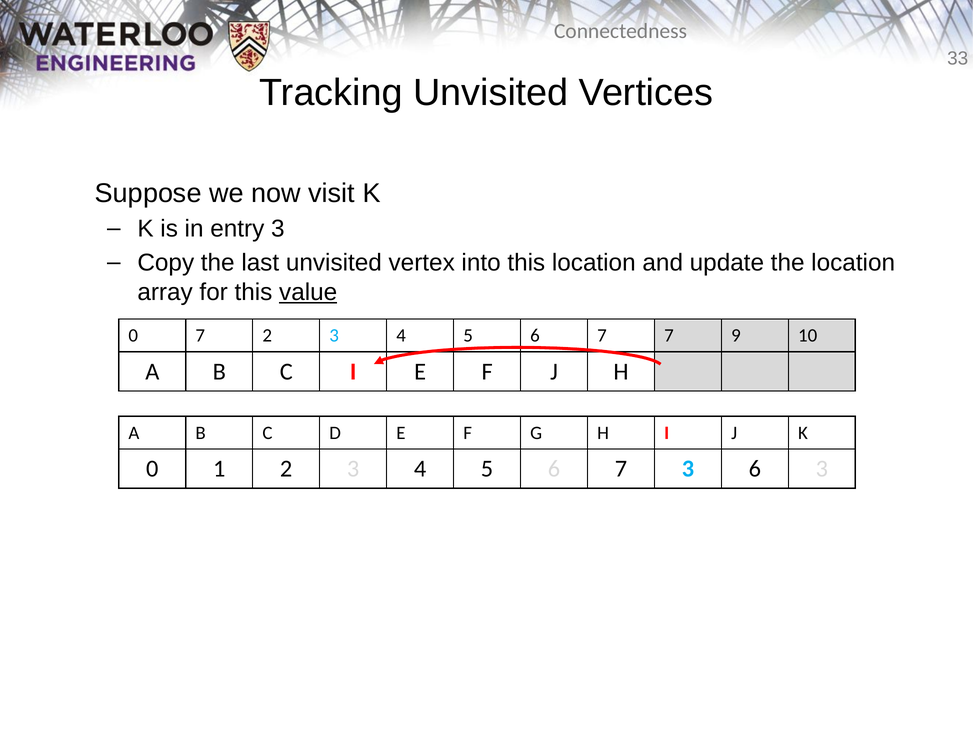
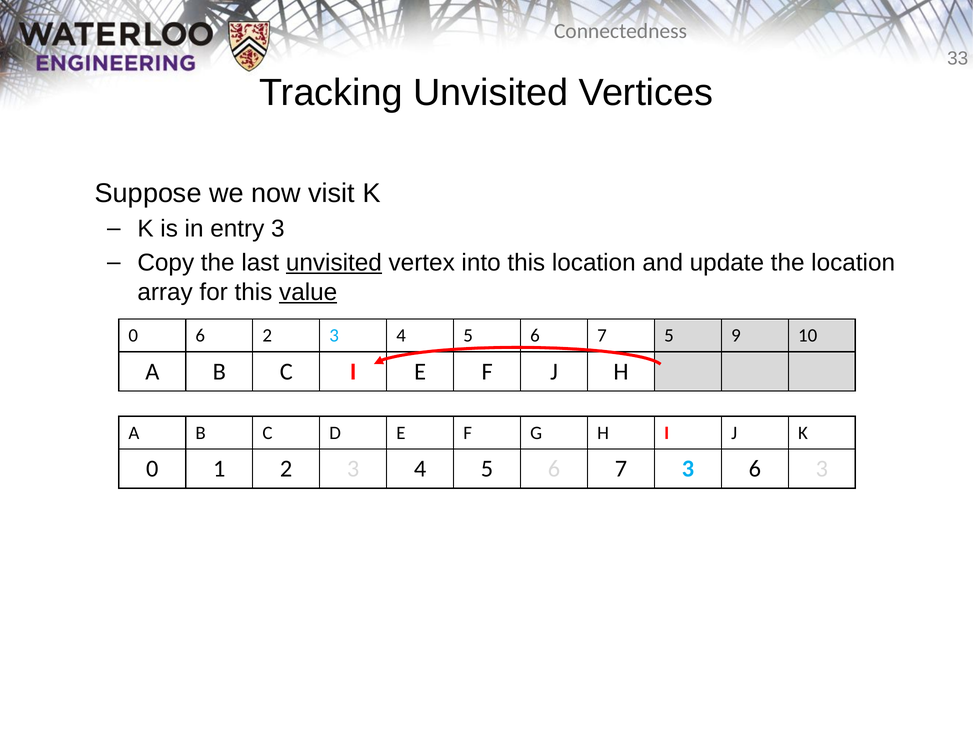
unvisited at (334, 263) underline: none -> present
0 7: 7 -> 6
7 7: 7 -> 5
